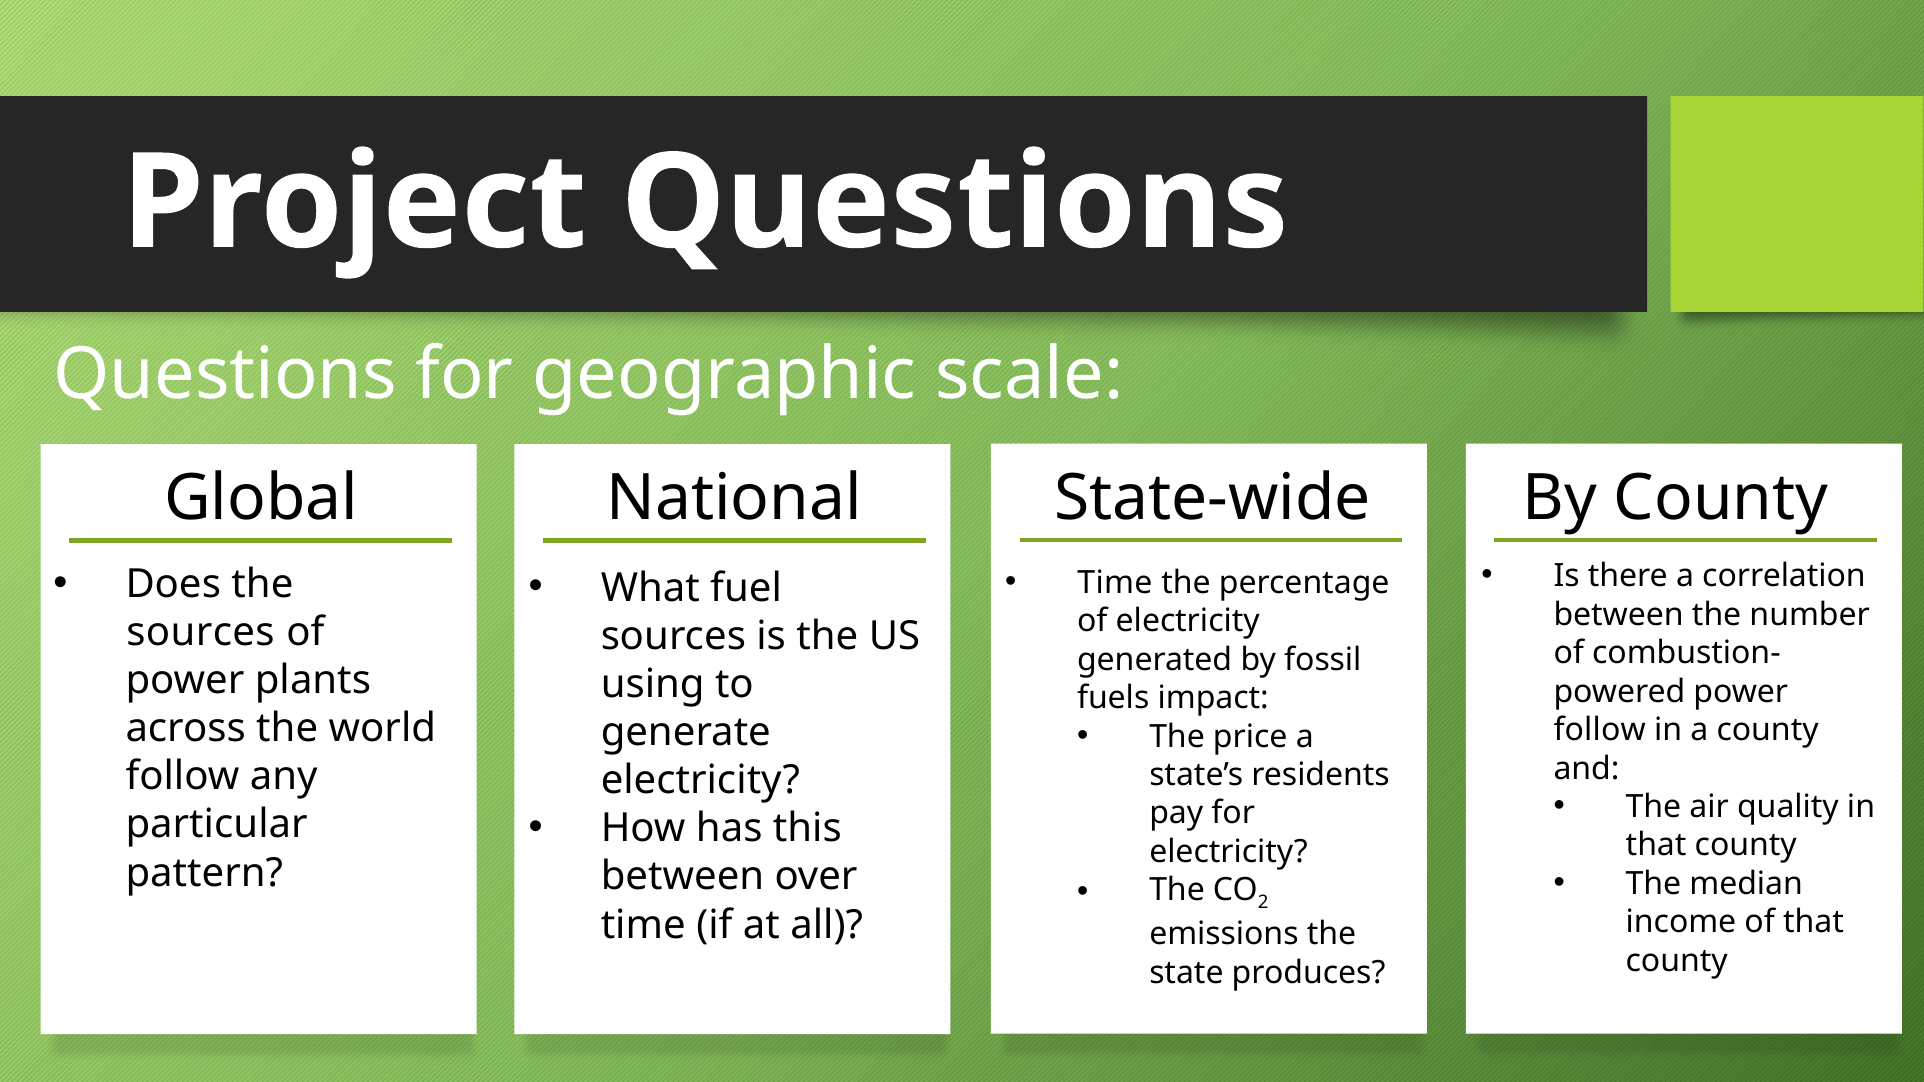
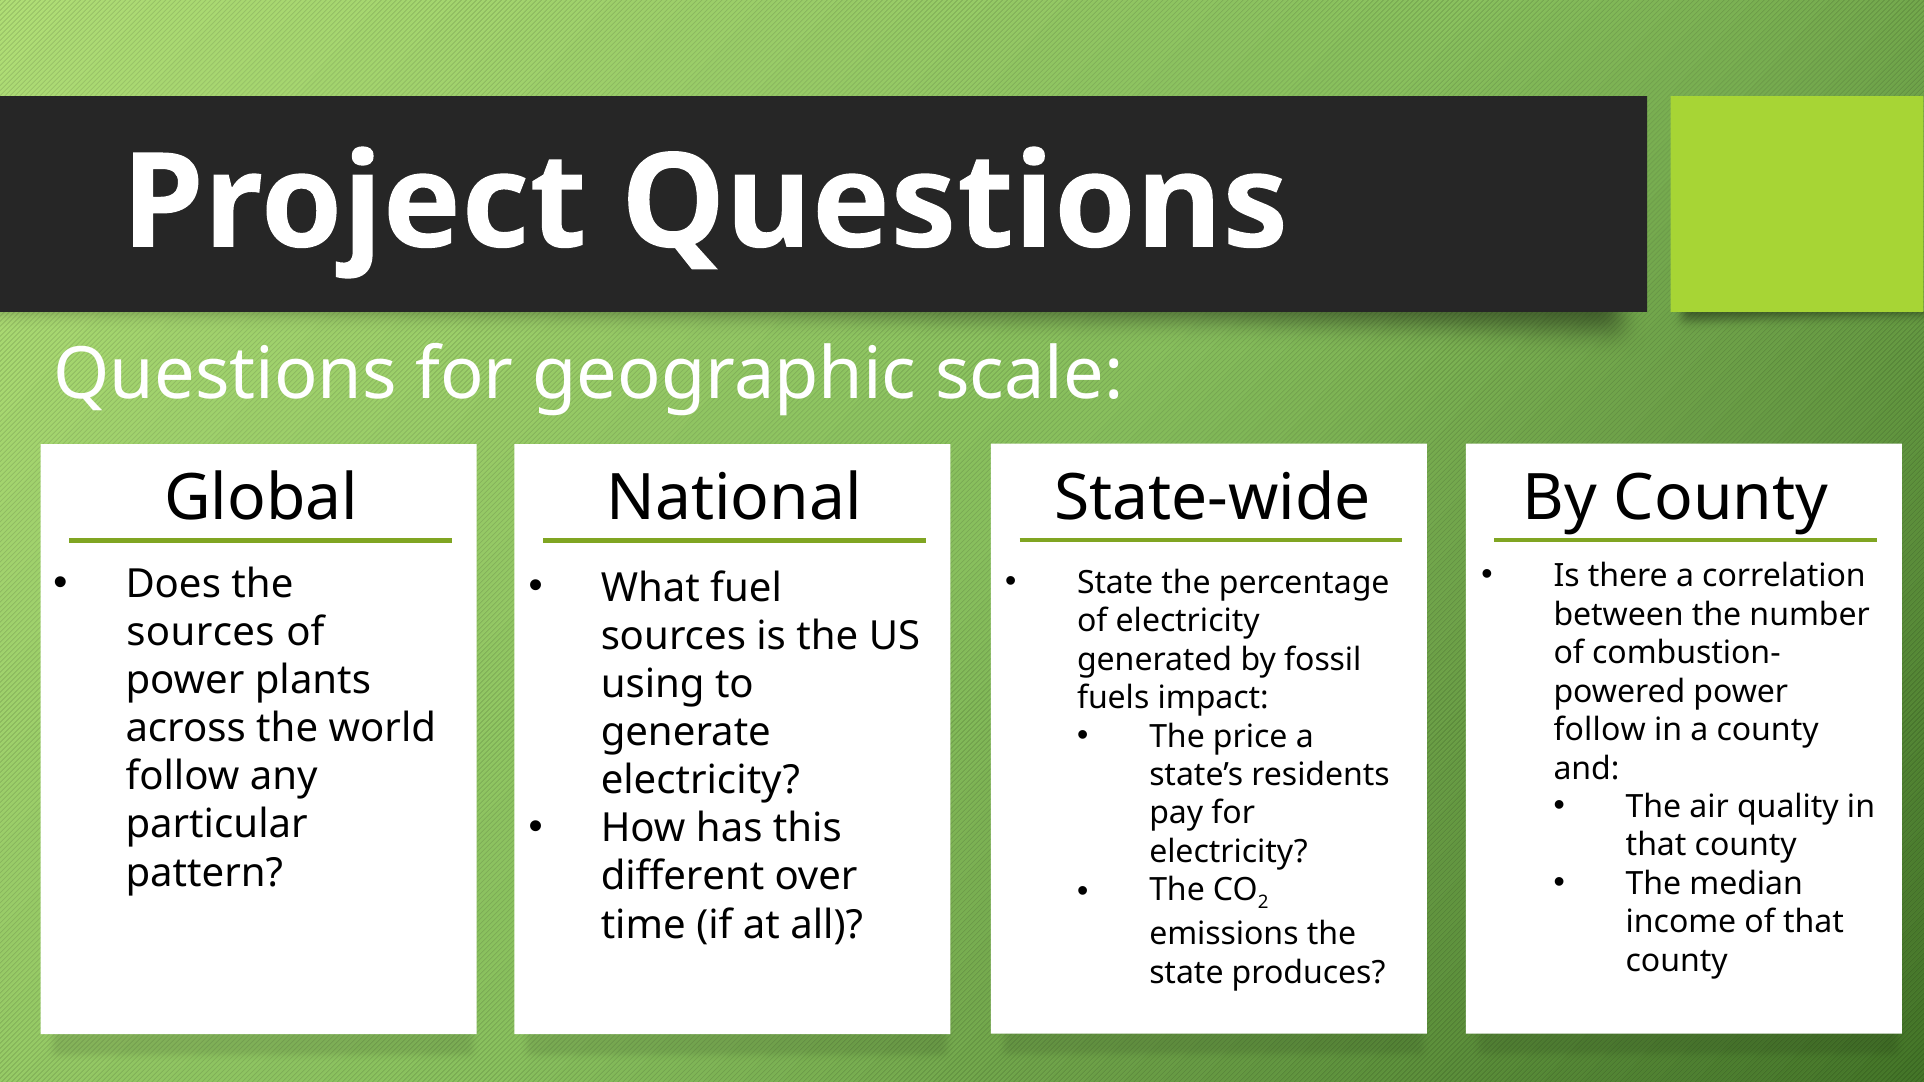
Time at (1115, 583): Time -> State
between at (682, 877): between -> different
